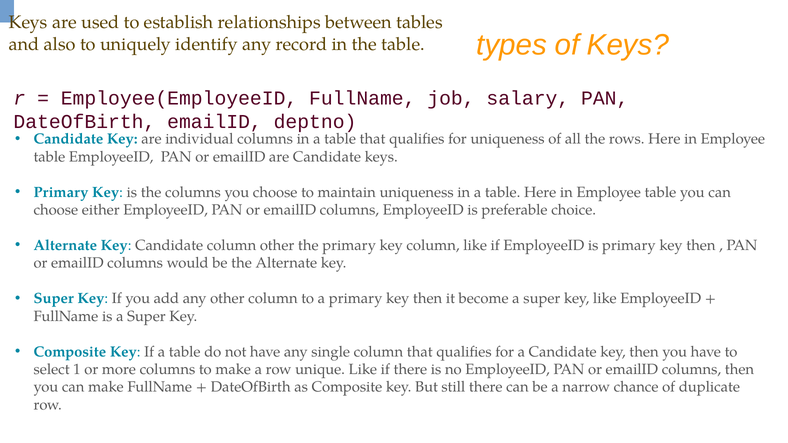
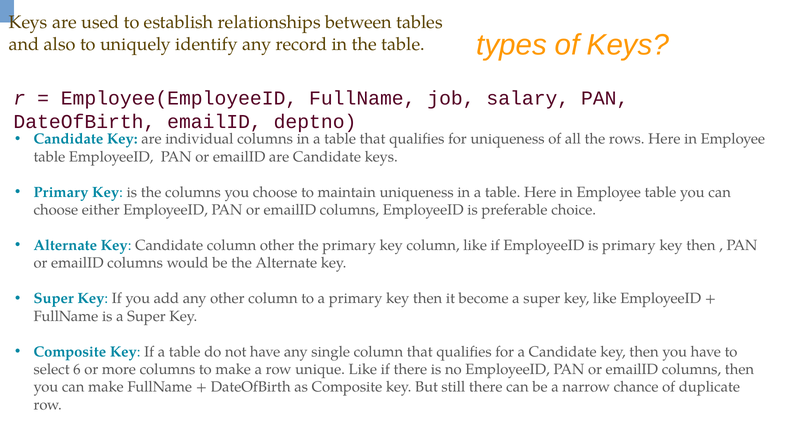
1: 1 -> 6
